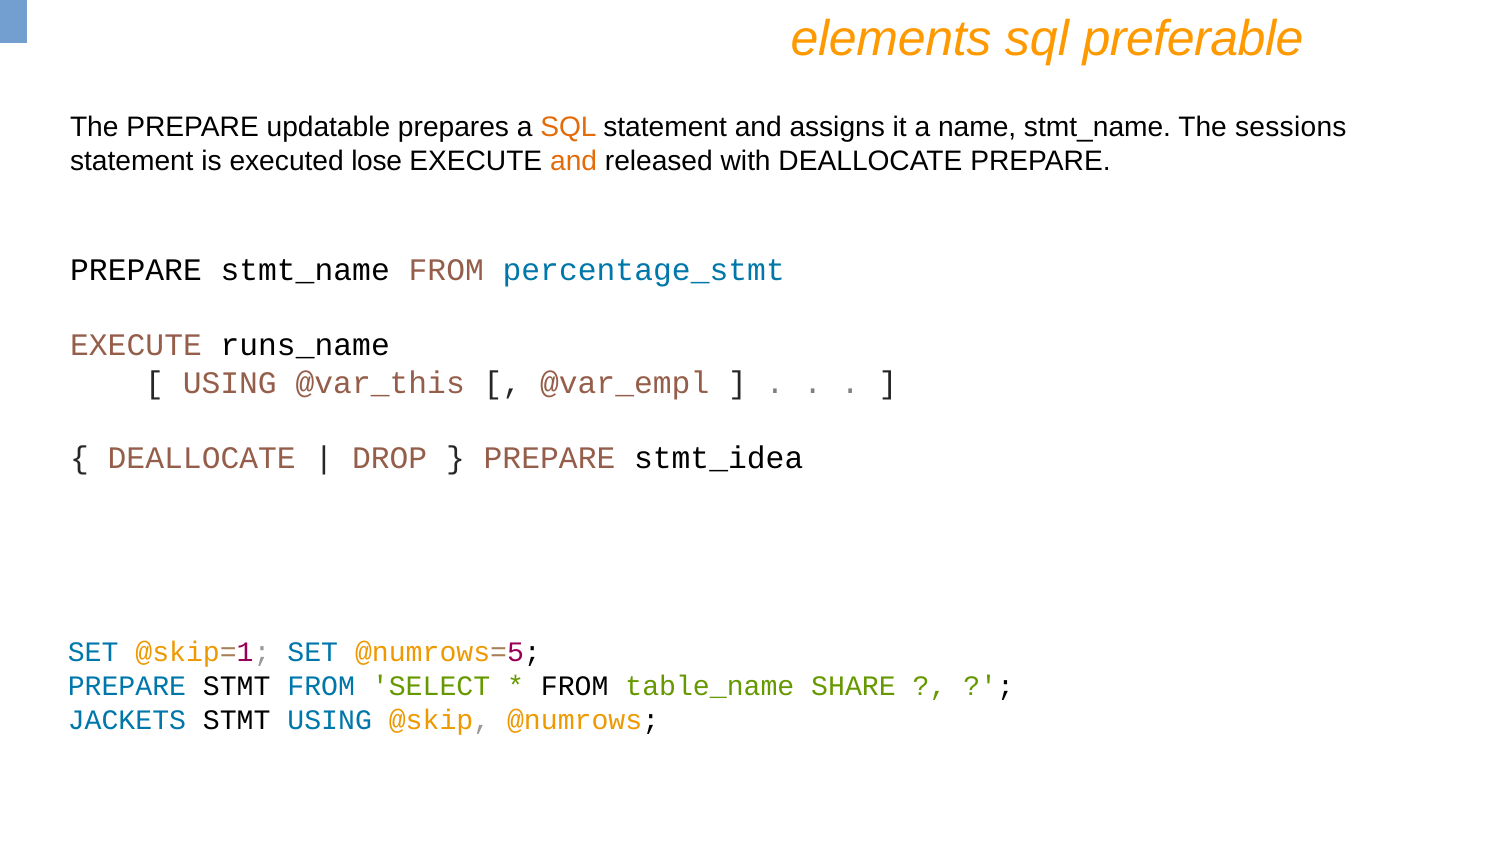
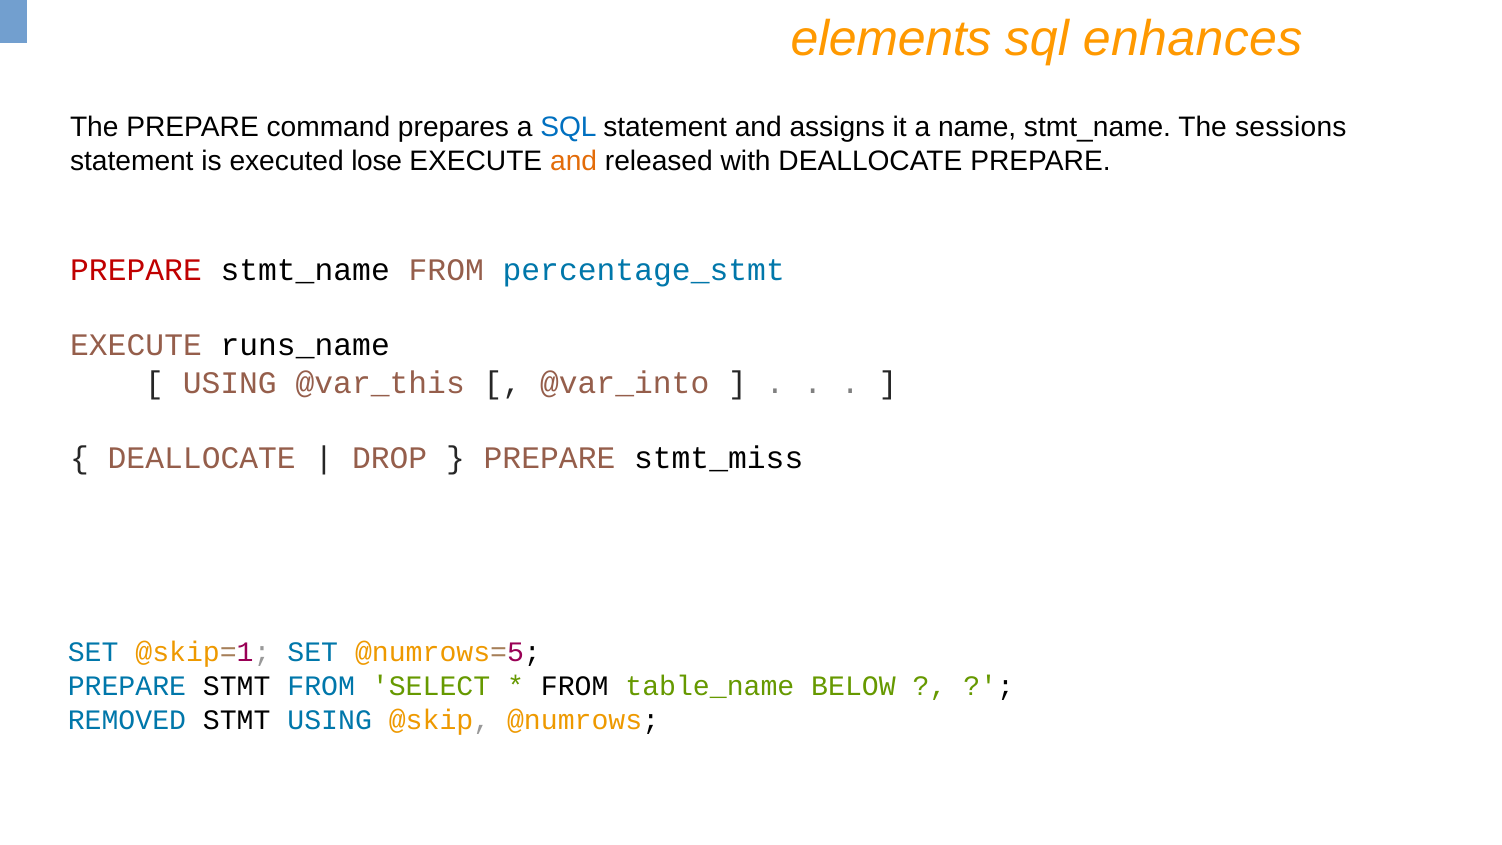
preferable: preferable -> enhances
updatable: updatable -> command
SQL at (568, 128) colour: orange -> blue
PREPARE at (136, 270) colour: black -> red
@var_empl: @var_empl -> @var_into
stmt_idea: stmt_idea -> stmt_miss
SHARE: SHARE -> BELOW
JACKETS: JACKETS -> REMOVED
